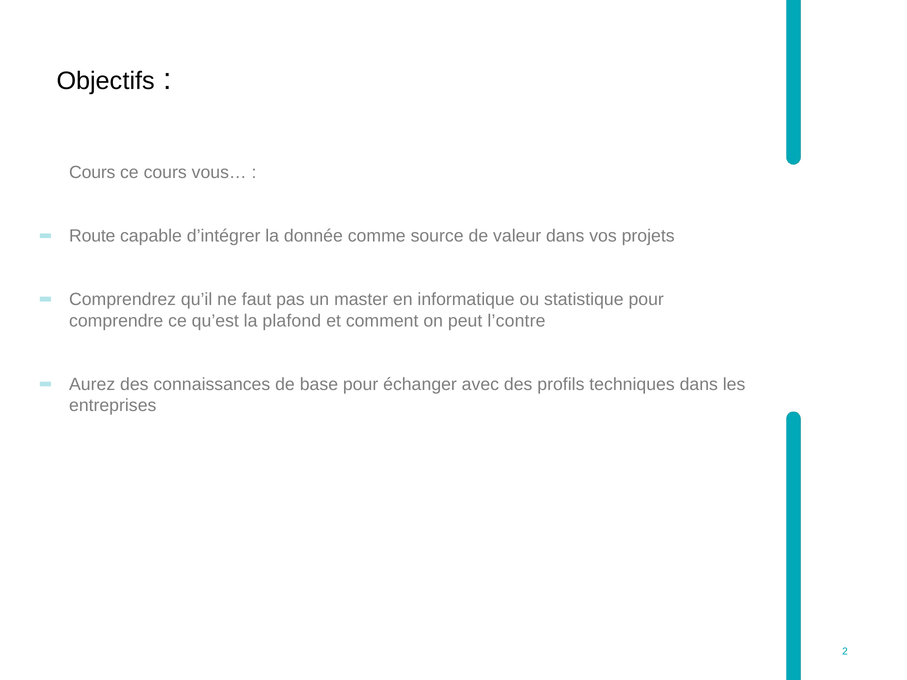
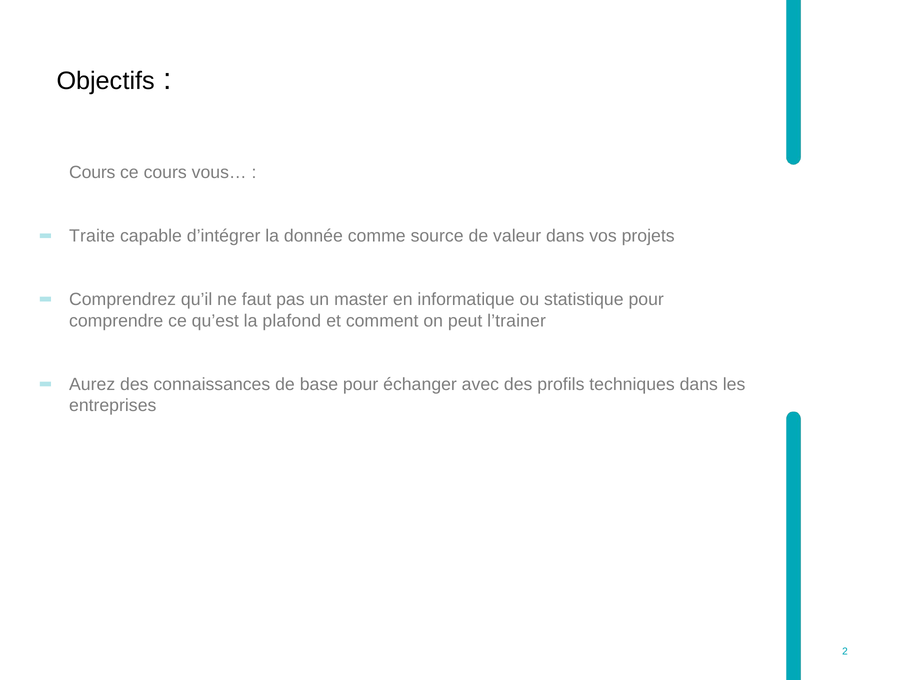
Route: Route -> Traite
l’contre: l’contre -> l’trainer
